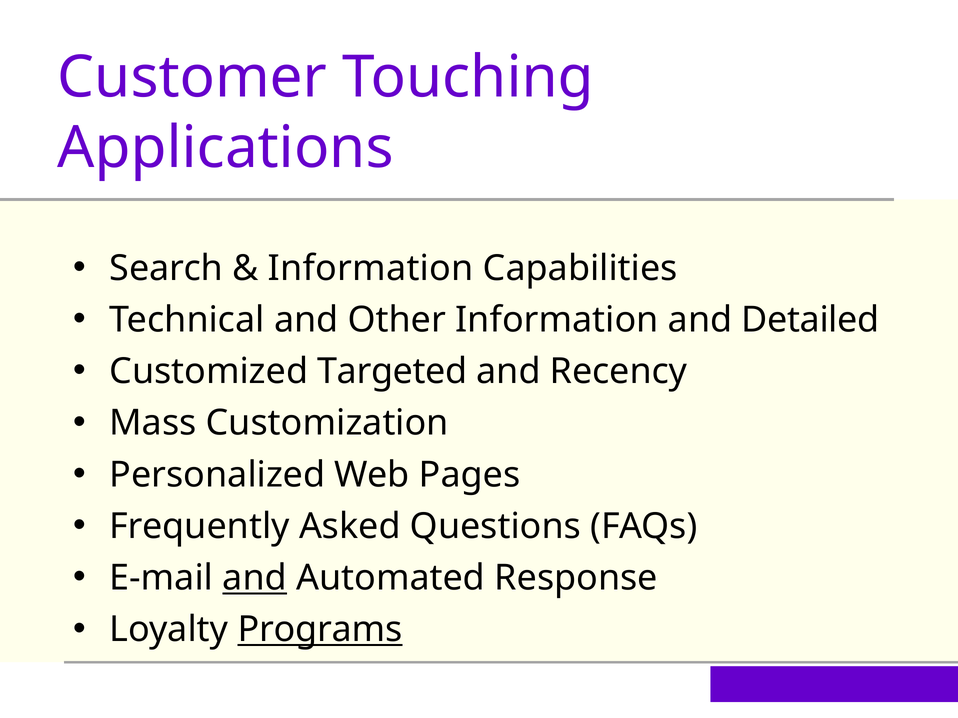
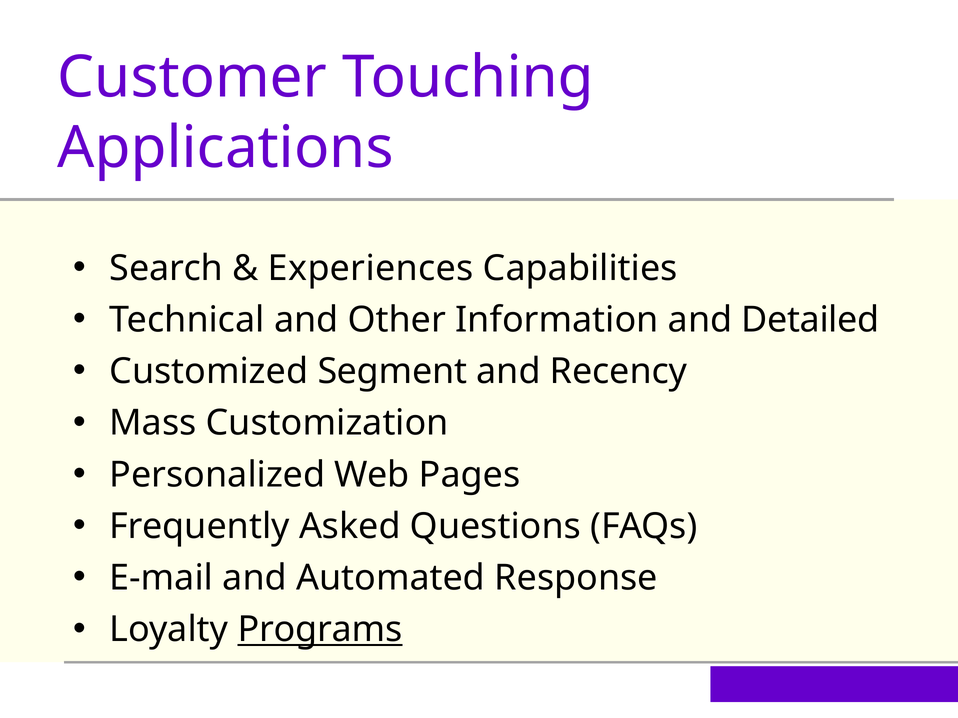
Information at (371, 268): Information -> Experiences
Targeted: Targeted -> Segment
and at (255, 578) underline: present -> none
